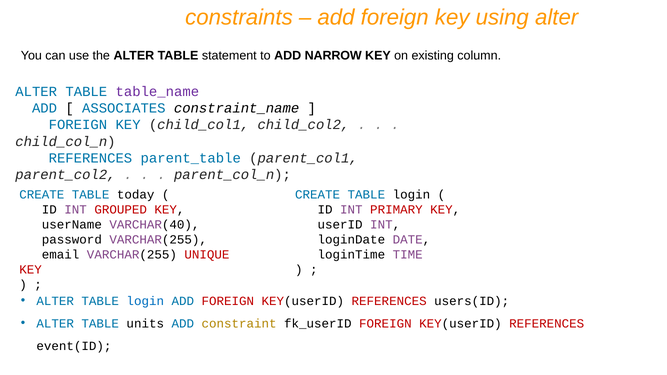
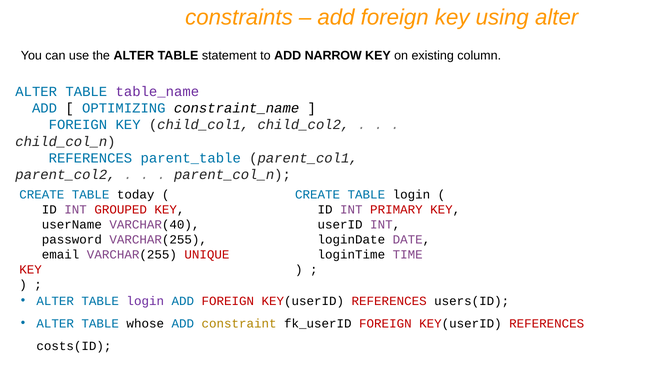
ASSOCIATES: ASSOCIATES -> OPTIMIZING
login at (145, 301) colour: blue -> purple
units: units -> whose
event(ID: event(ID -> costs(ID
